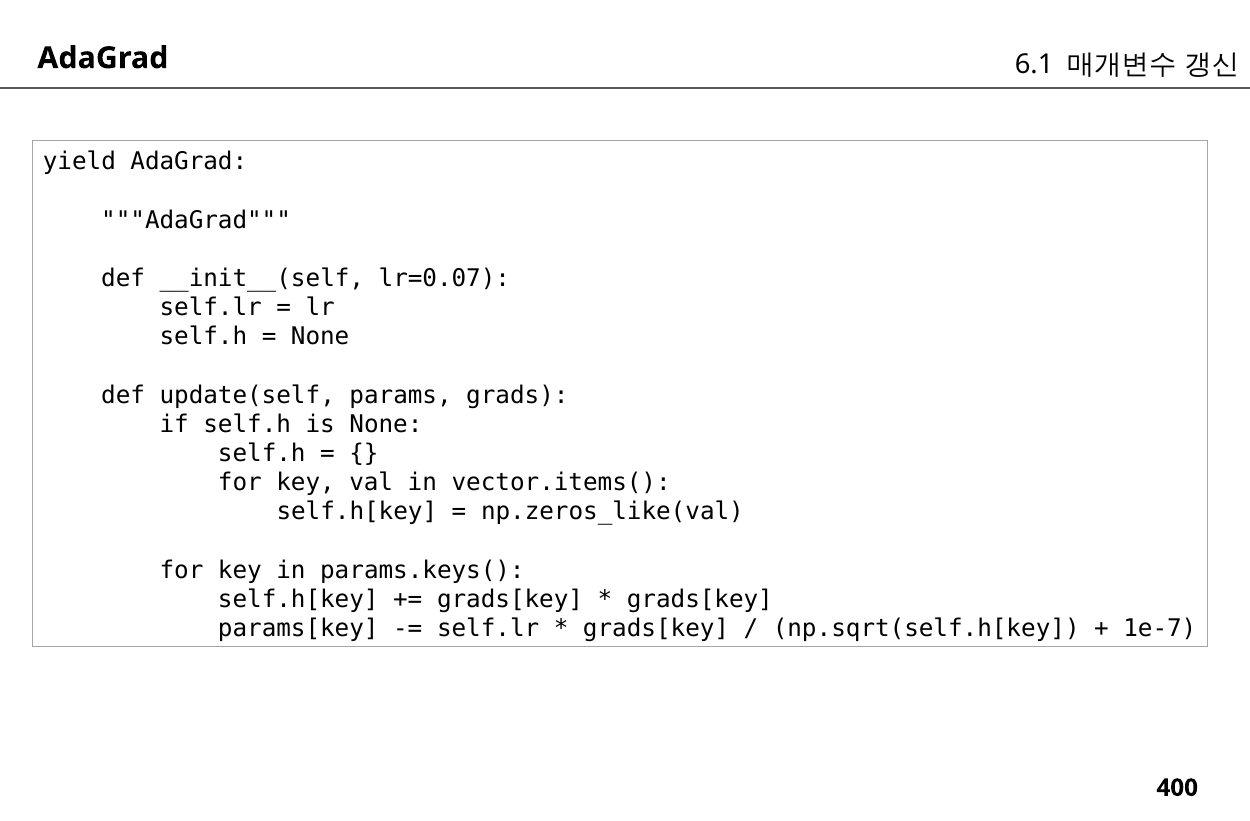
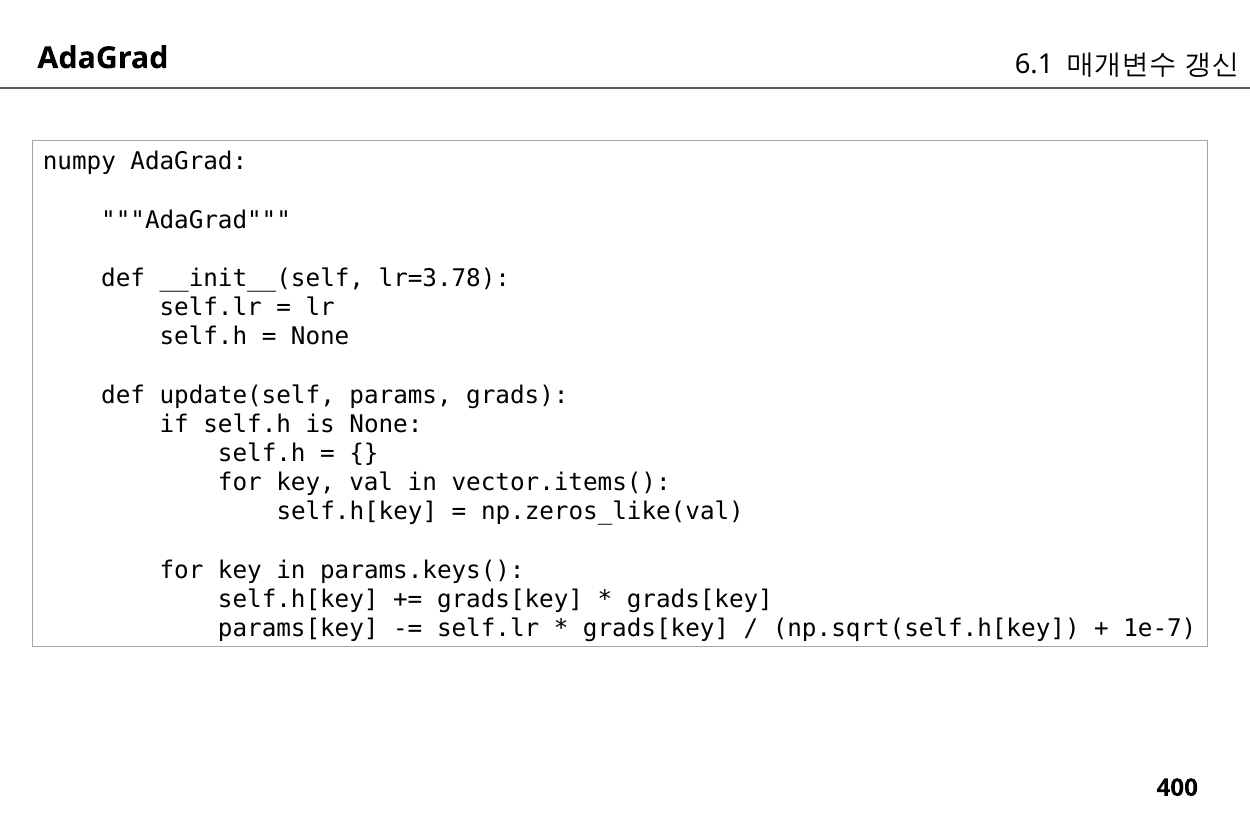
yield: yield -> numpy
lr=0.07: lr=0.07 -> lr=3.78
